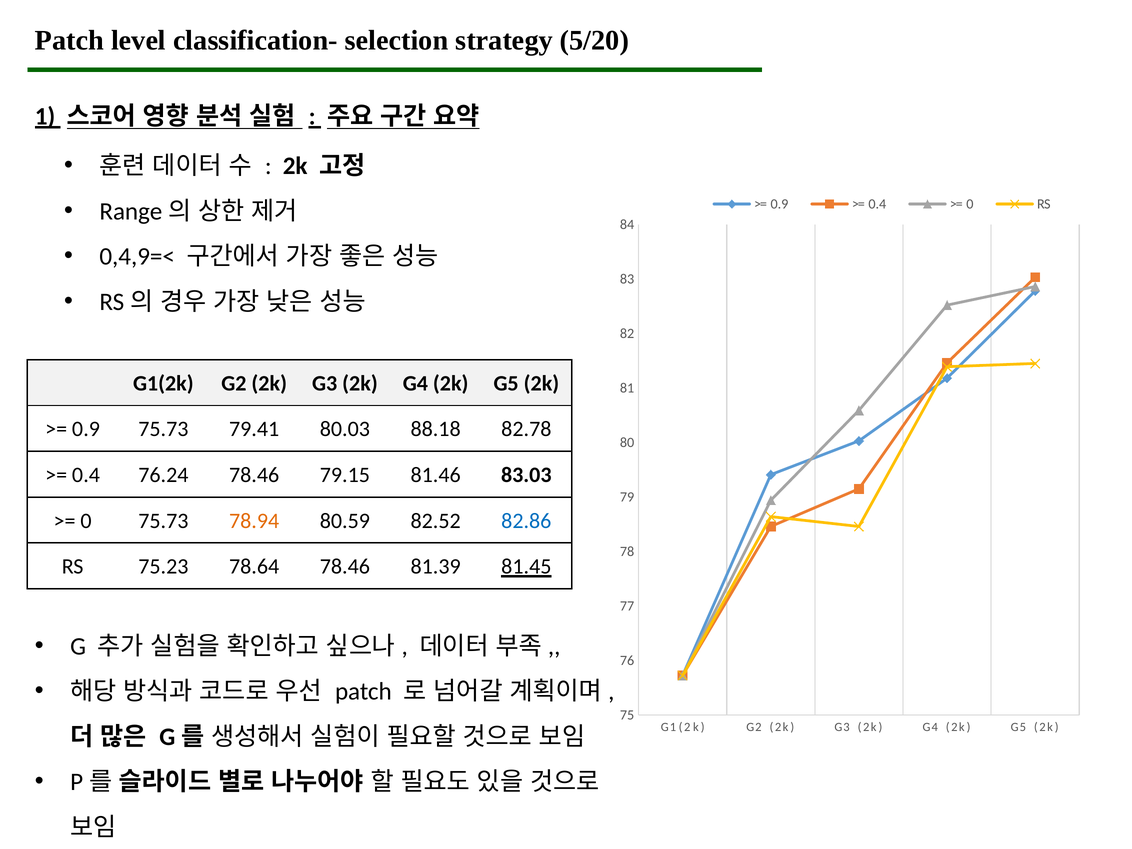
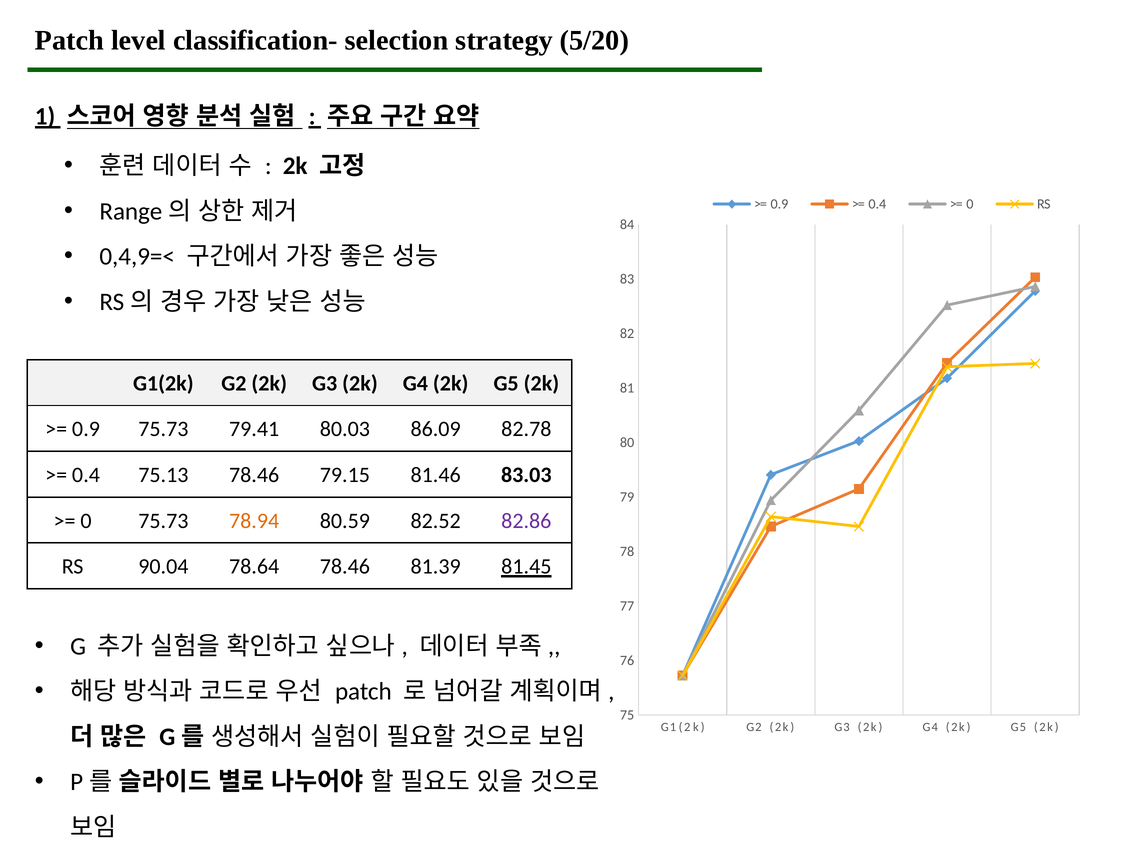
88.18: 88.18 -> 86.09
76.24: 76.24 -> 75.13
82.86 colour: blue -> purple
75.23: 75.23 -> 90.04
